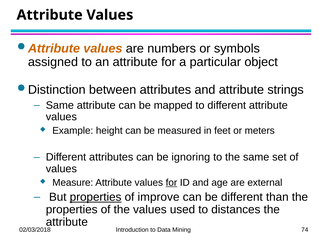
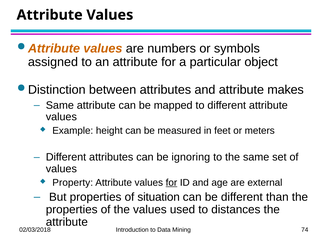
strings: strings -> makes
Measure: Measure -> Property
properties at (96, 197) underline: present -> none
improve: improve -> situation
